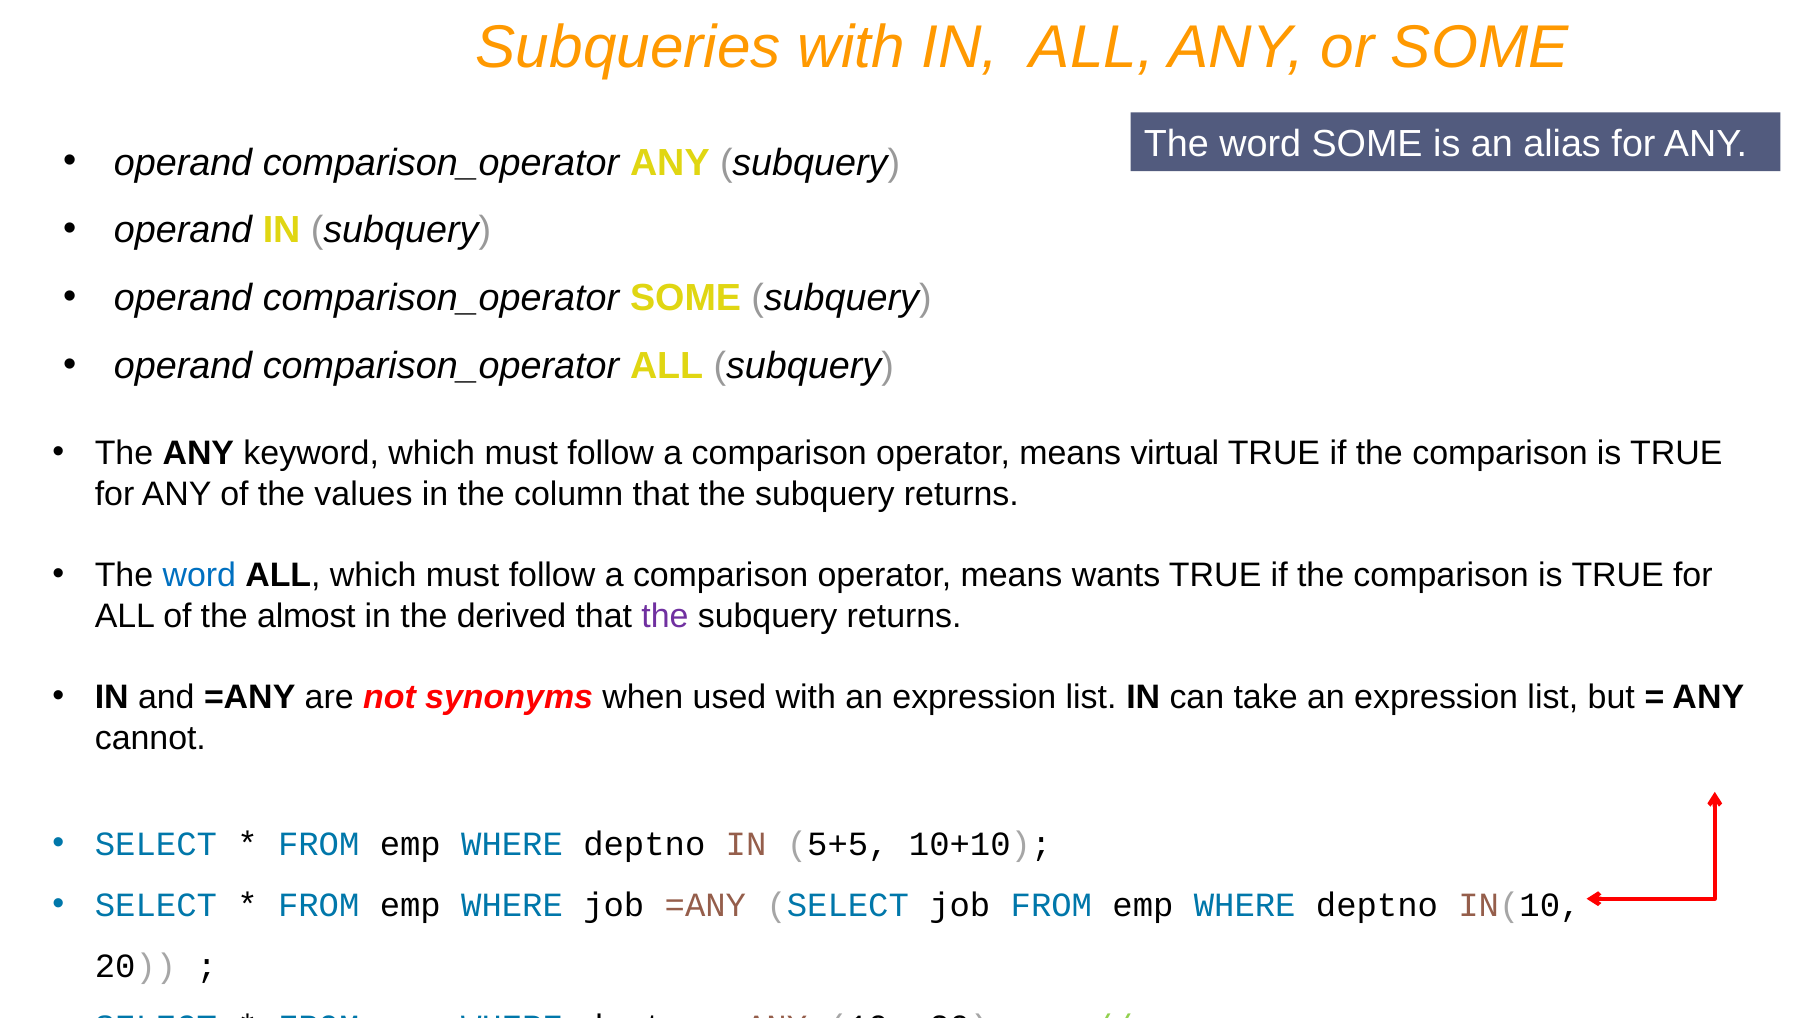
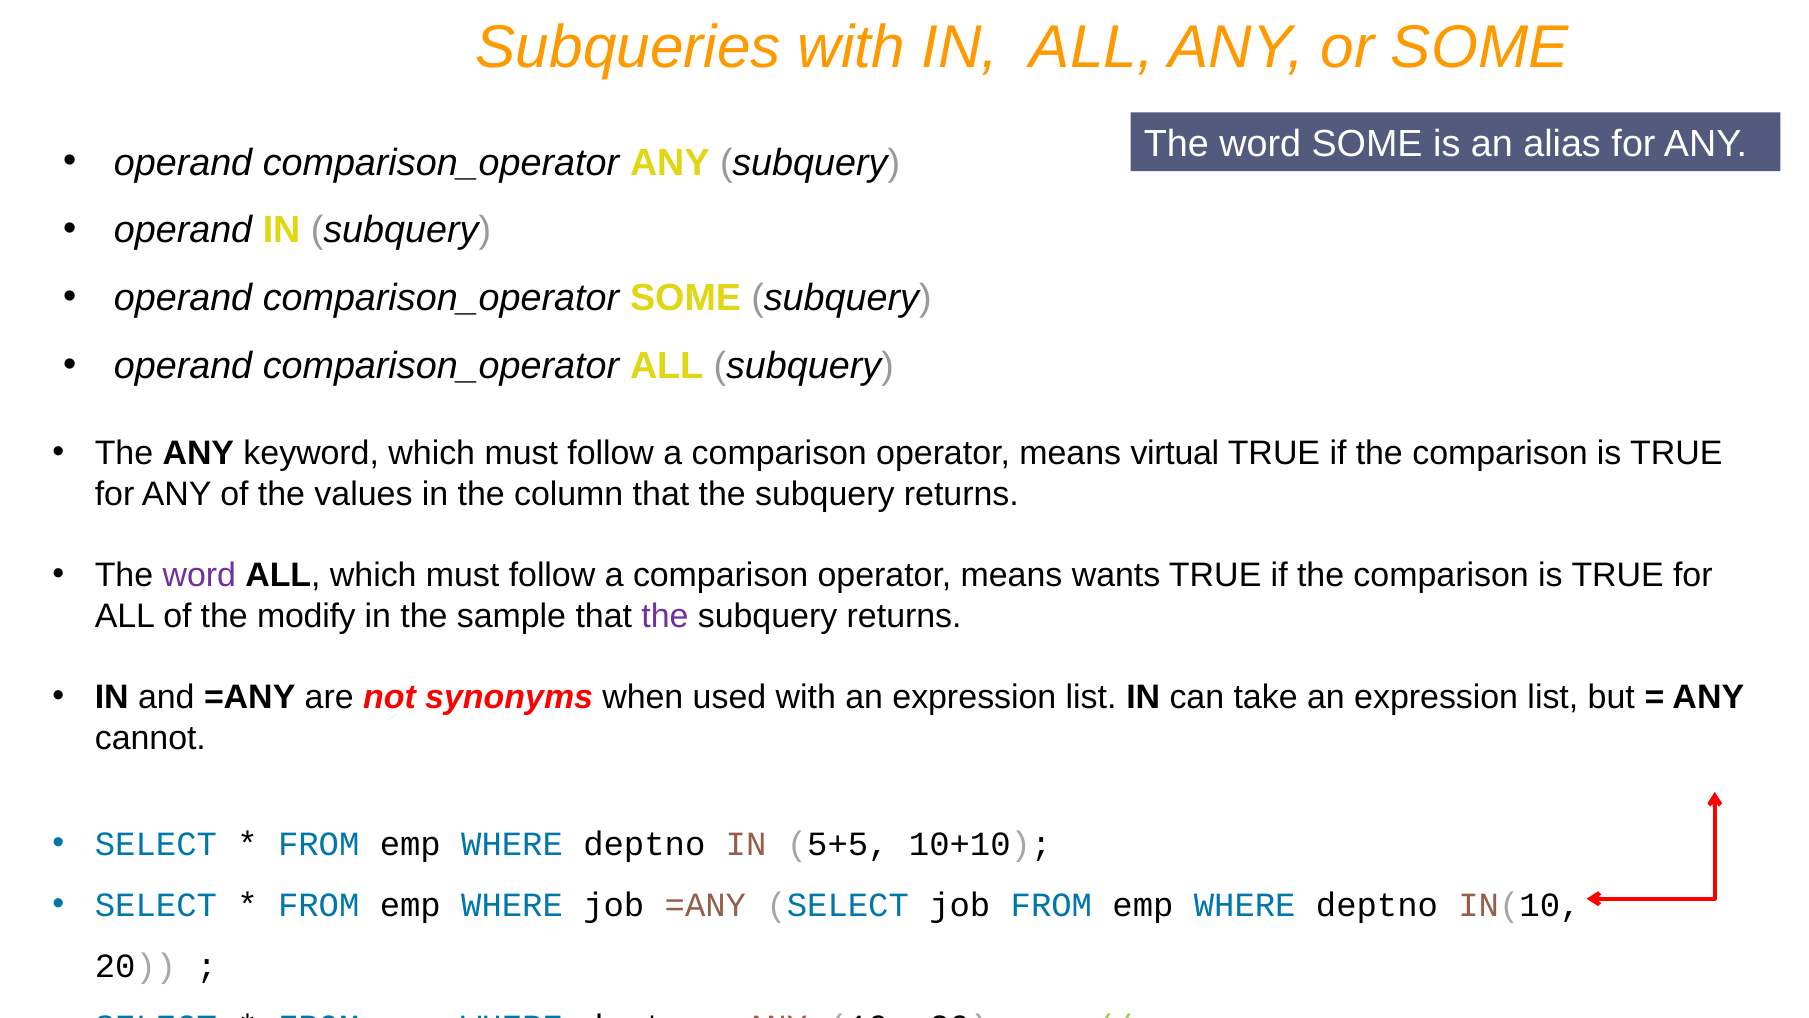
word at (199, 575) colour: blue -> purple
almost: almost -> modify
derived: derived -> sample
